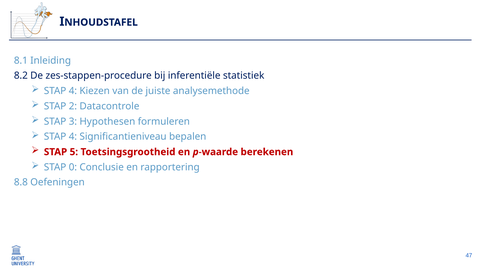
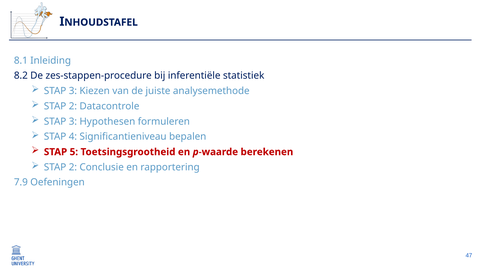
4 at (73, 91): 4 -> 3
0 at (73, 167): 0 -> 2
8.8: 8.8 -> 7.9
